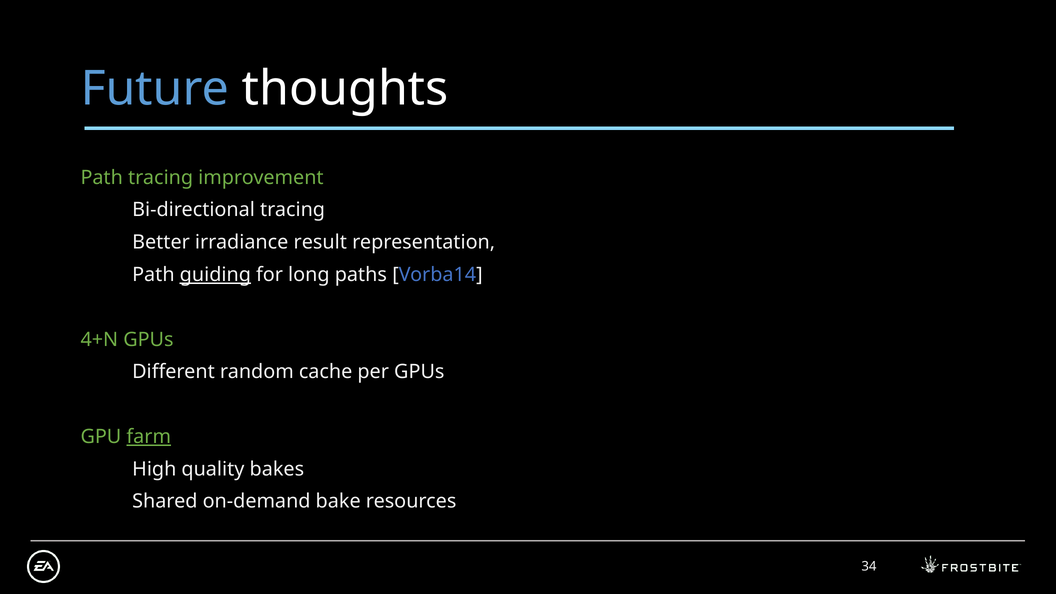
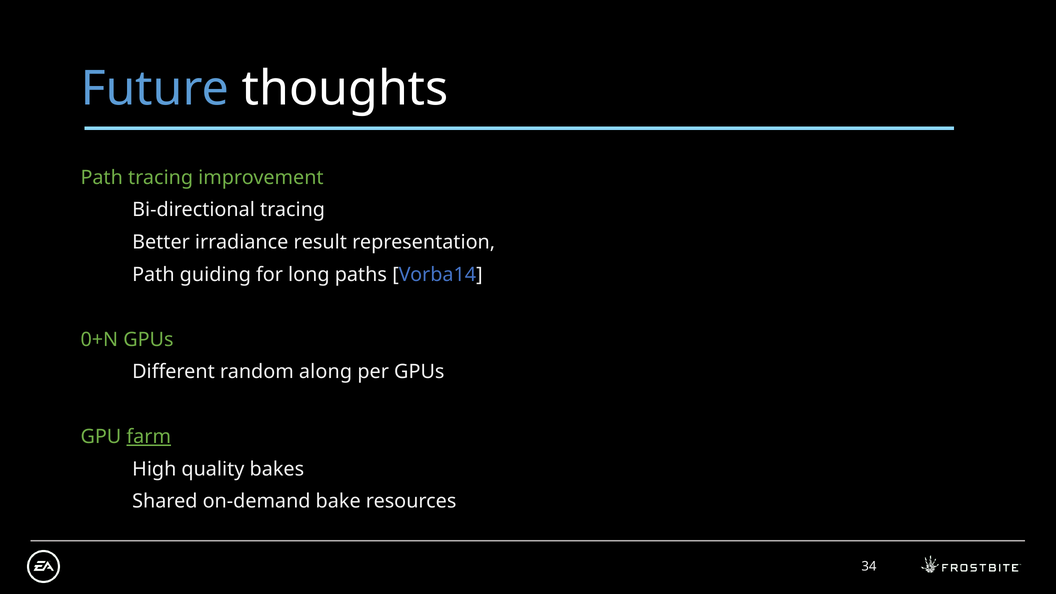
guiding underline: present -> none
4+N: 4+N -> 0+N
cache: cache -> along
